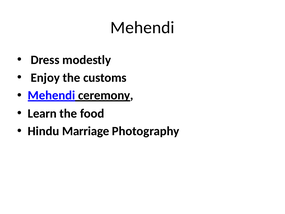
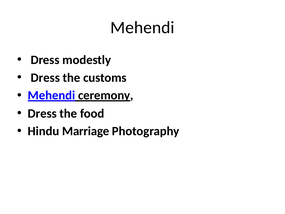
Enjoy at (45, 78): Enjoy -> Dress
Learn at (42, 113): Learn -> Dress
